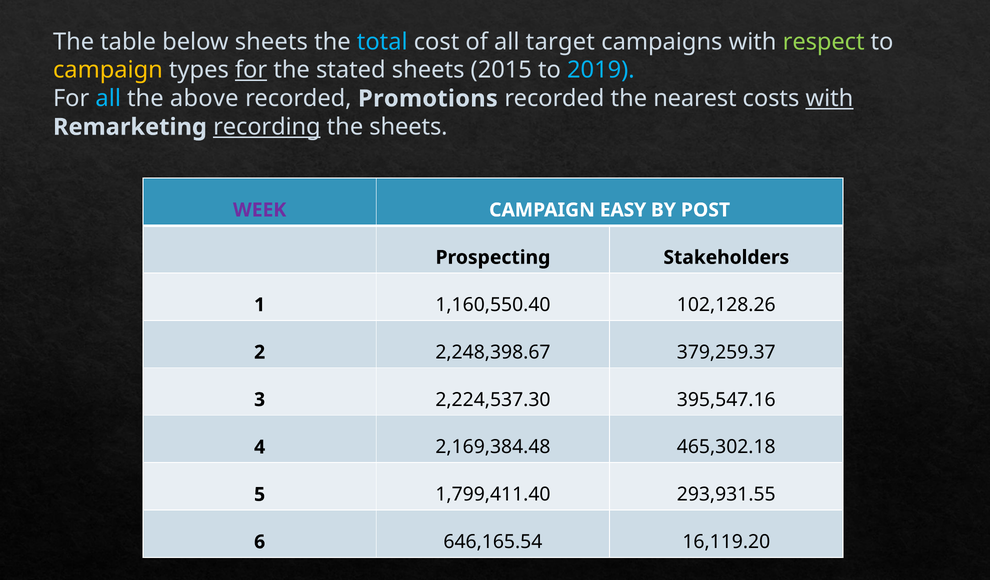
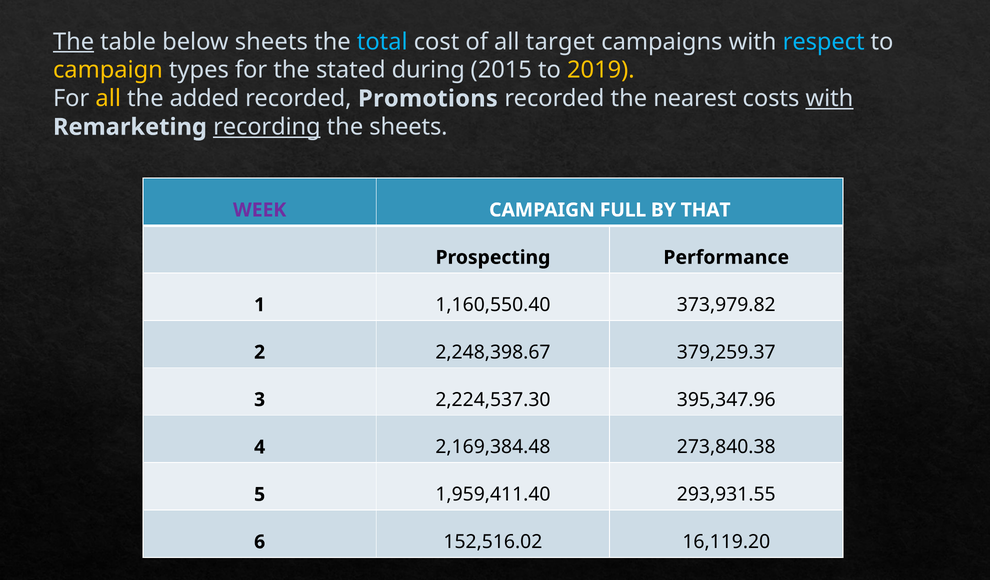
The at (74, 42) underline: none -> present
respect colour: light green -> light blue
for at (251, 70) underline: present -> none
stated sheets: sheets -> during
2019 colour: light blue -> yellow
all at (108, 99) colour: light blue -> yellow
above: above -> added
EASY: EASY -> FULL
POST: POST -> THAT
Stakeholders: Stakeholders -> Performance
102,128.26: 102,128.26 -> 373,979.82
395,547.16: 395,547.16 -> 395,347.96
465,302.18: 465,302.18 -> 273,840.38
1,799,411.40: 1,799,411.40 -> 1,959,411.40
646,165.54: 646,165.54 -> 152,516.02
